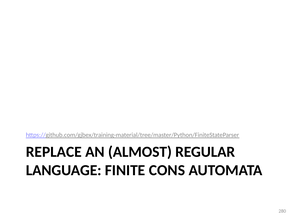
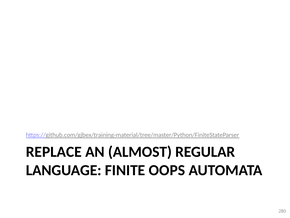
CONS: CONS -> OOPS
